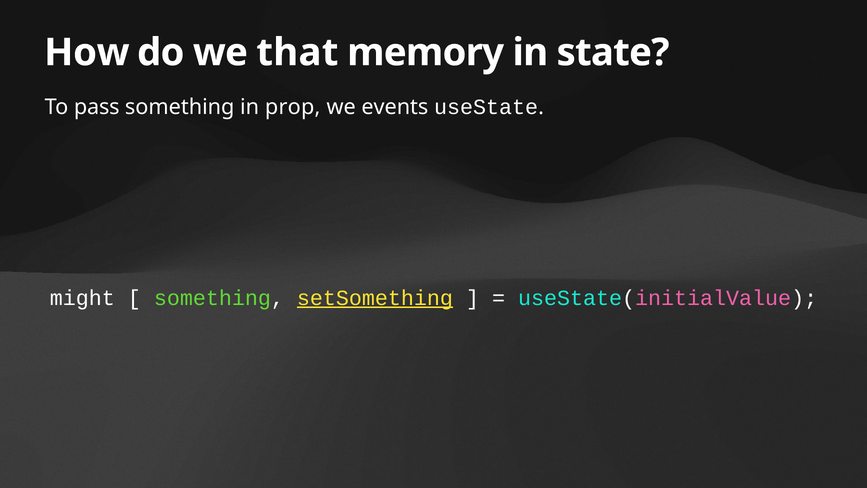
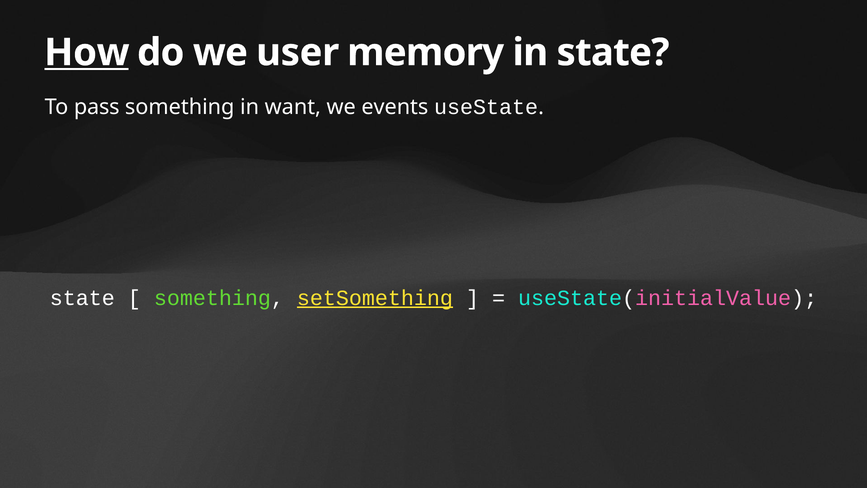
How underline: none -> present
that: that -> user
prop: prop -> want
might at (82, 298): might -> state
